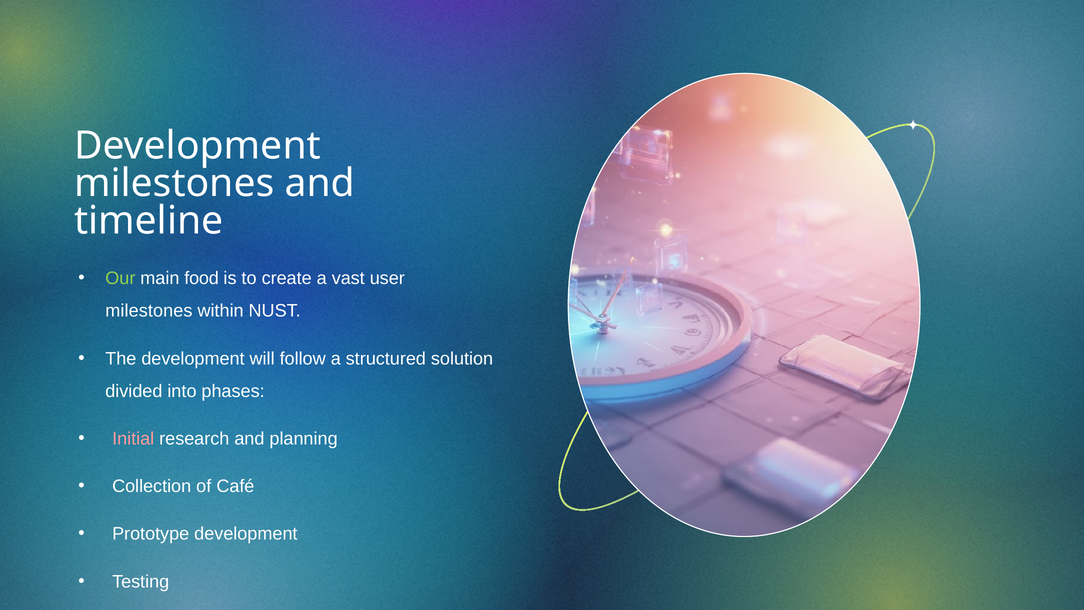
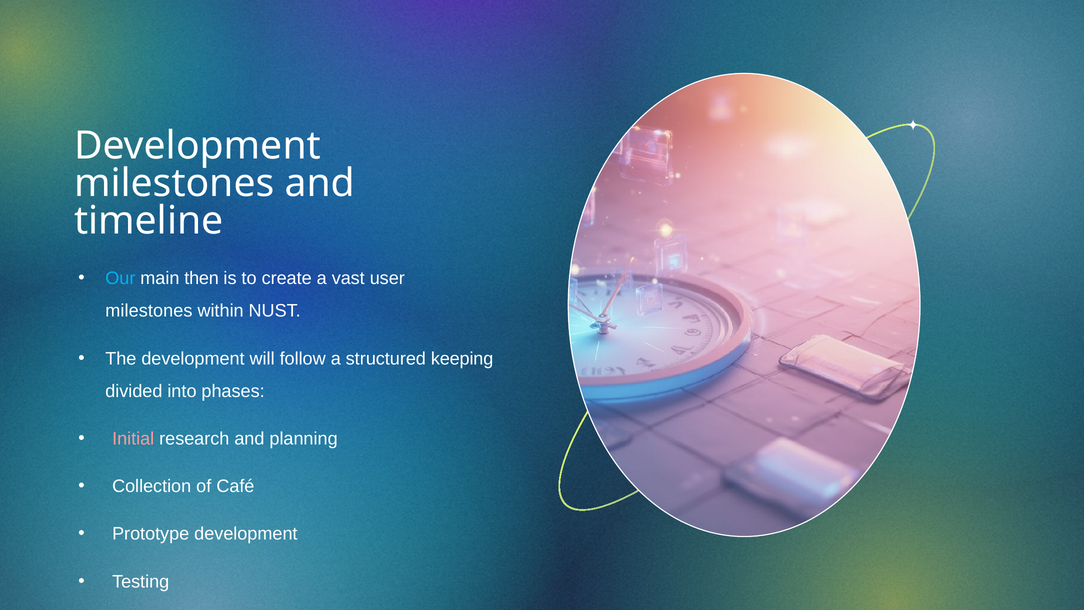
Our colour: light green -> light blue
food: food -> then
solution: solution -> keeping
